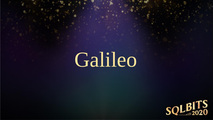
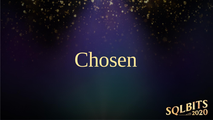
Galileo: Galileo -> Chosen
